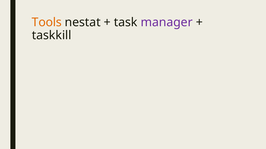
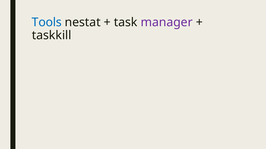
Tools colour: orange -> blue
